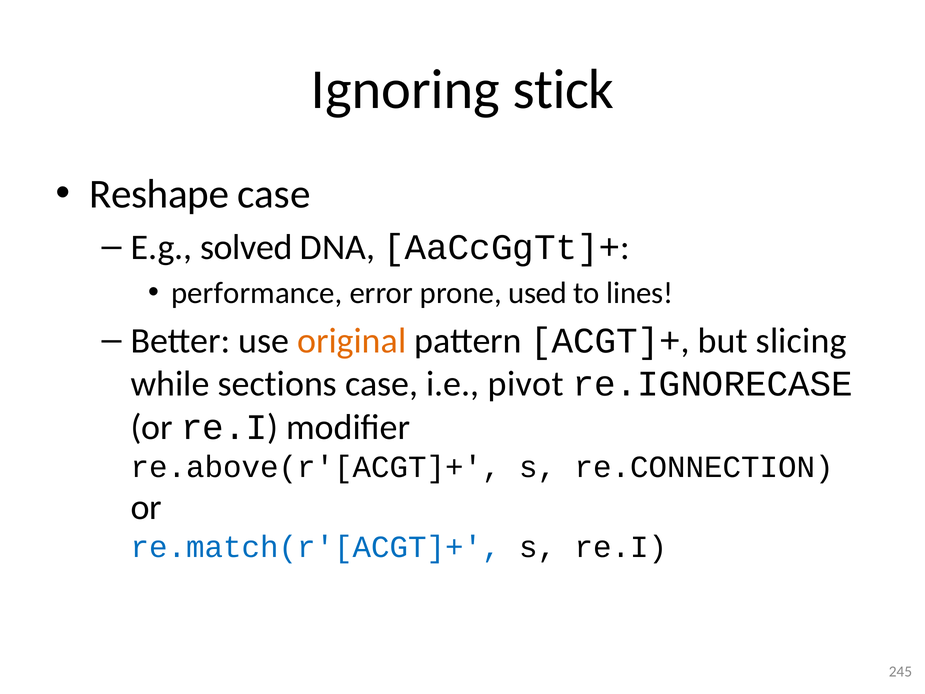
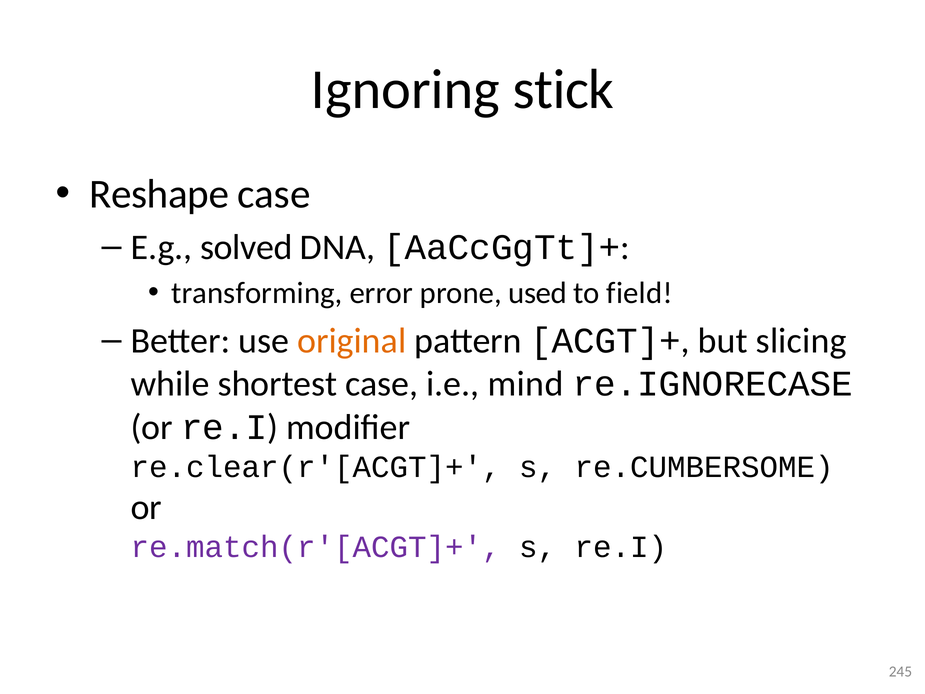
performance: performance -> transforming
lines: lines -> field
sections: sections -> shortest
pivot: pivot -> mind
re.above(r'[ACGT]+: re.above(r'[ACGT]+ -> re.clear(r'[ACGT]+
re.CONNECTION: re.CONNECTION -> re.CUMBERSOME
re.match(r'[ACGT]+ colour: blue -> purple
